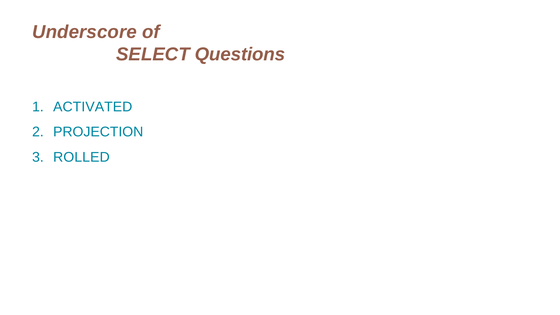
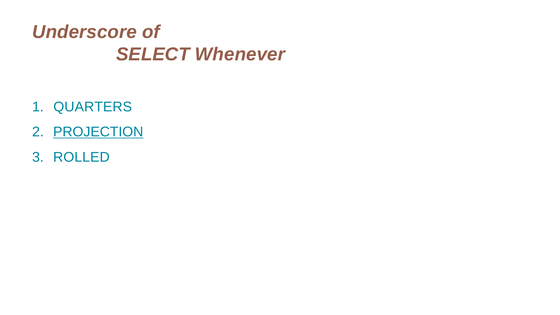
Questions: Questions -> Whenever
ACTIVATED: ACTIVATED -> QUARTERS
PROJECTION underline: none -> present
